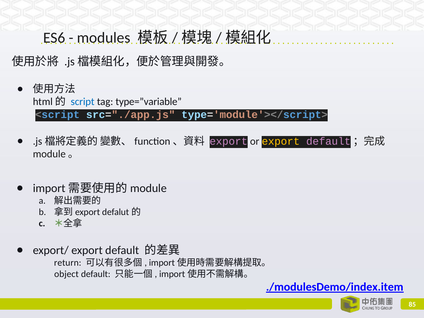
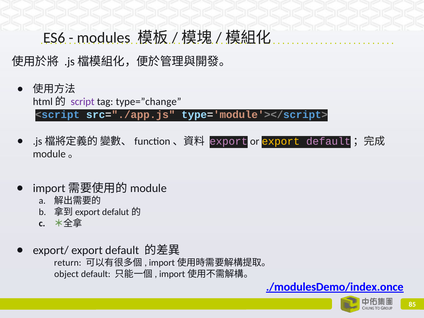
script colour: blue -> purple
type=”variable: type=”variable -> type=”change
./modulesDemo/index.item: ./modulesDemo/index.item -> ./modulesDemo/index.once
